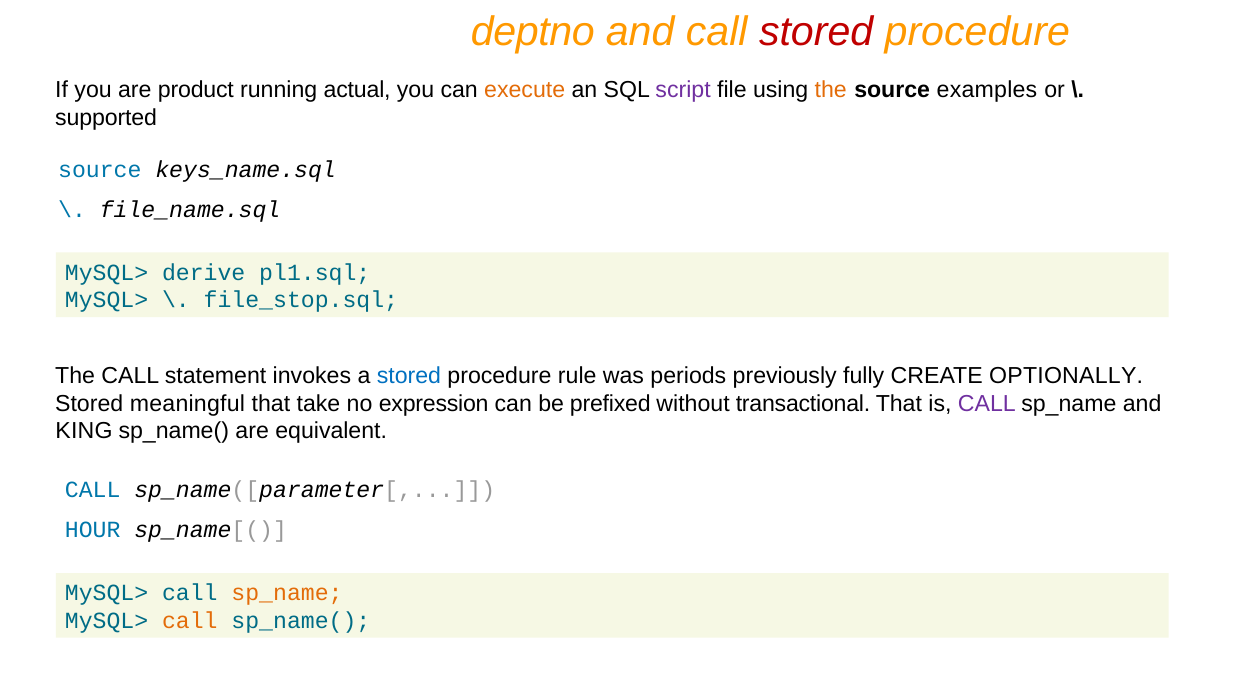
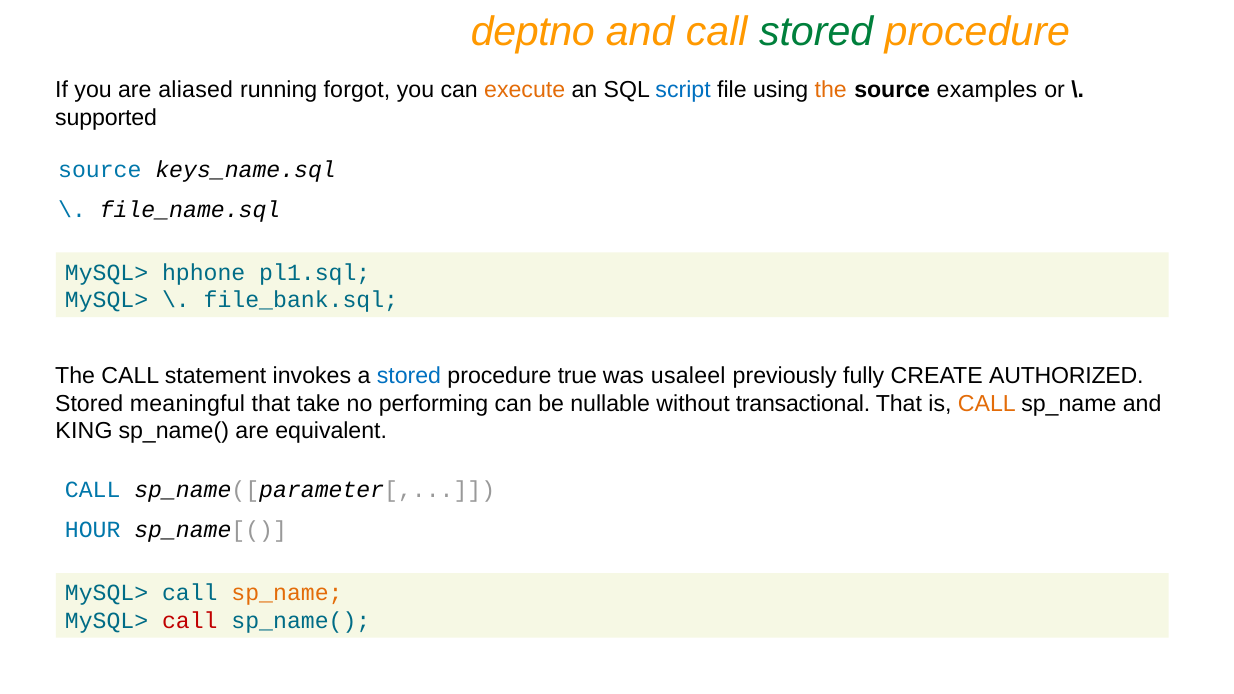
stored at (816, 32) colour: red -> green
product: product -> aliased
actual: actual -> forgot
script colour: purple -> blue
derive: derive -> hphone
file_stop.sql: file_stop.sql -> file_bank.sql
rule: rule -> true
periods: periods -> usaleel
OPTIONALLY: OPTIONALLY -> AUTHORIZED
expression: expression -> performing
prefixed: prefixed -> nullable
CALL at (987, 403) colour: purple -> orange
call at (190, 621) colour: orange -> red
